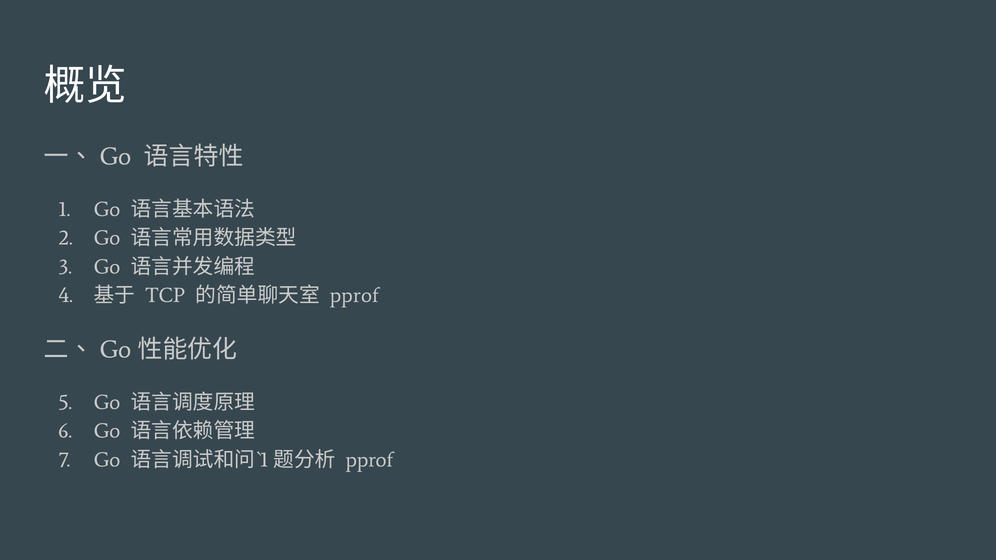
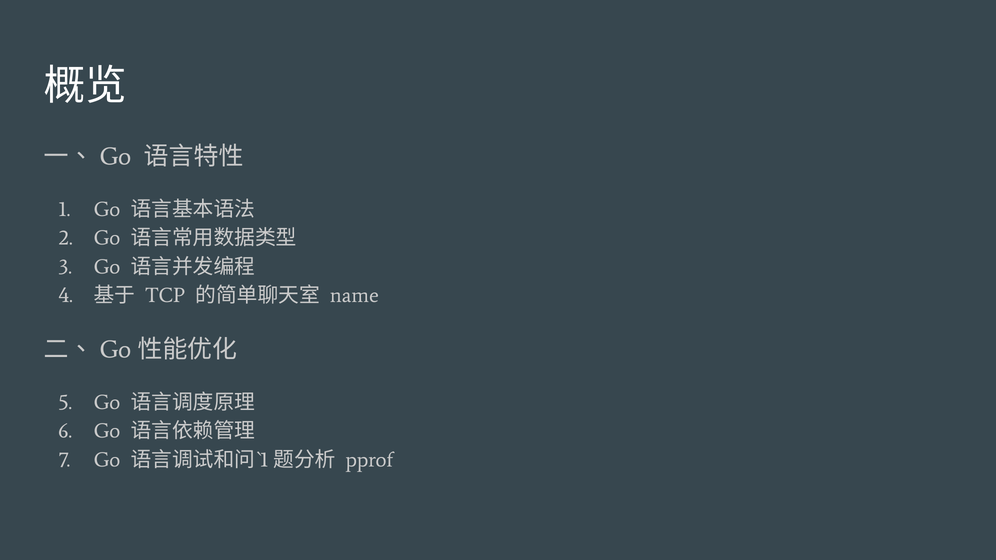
pprof at (354, 295): pprof -> name
